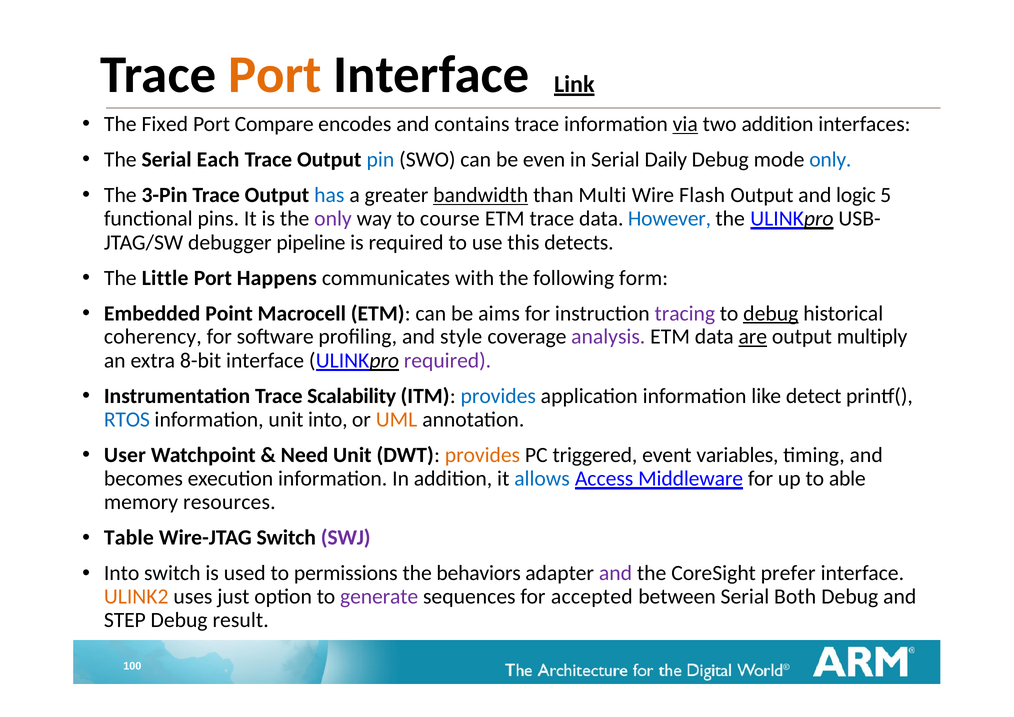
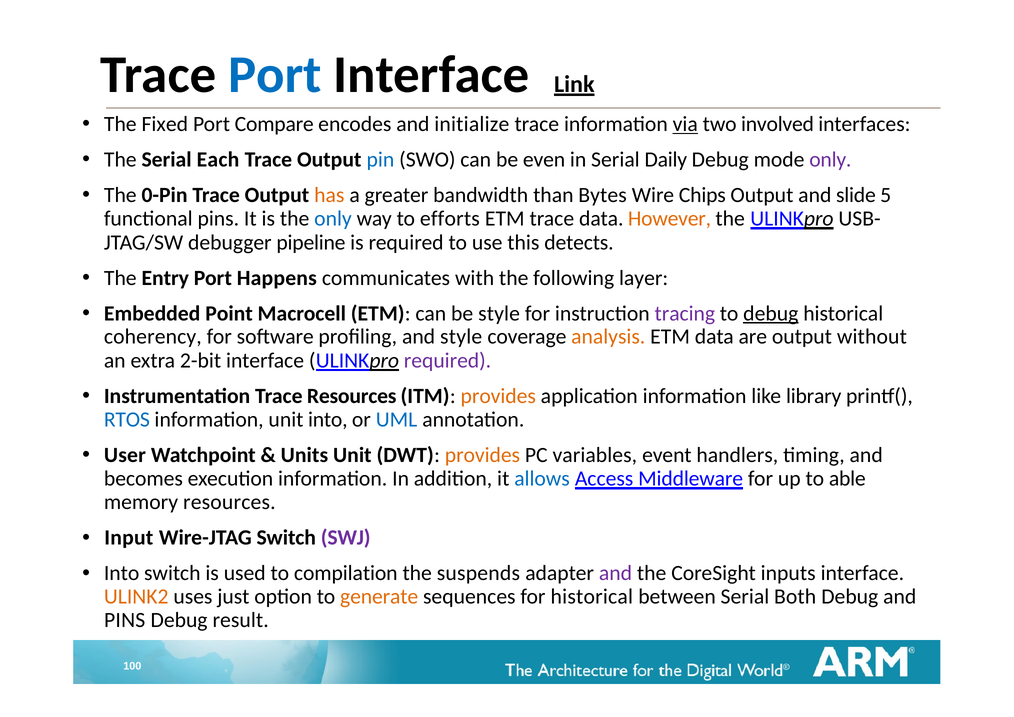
Port at (275, 75) colour: orange -> blue
contains: contains -> initialize
two addition: addition -> involved
only at (830, 160) colour: blue -> purple
3-Pin: 3-Pin -> 0-Pin
has colour: blue -> orange
bandwidth underline: present -> none
Multi: Multi -> Bytes
Flash: Flash -> Chips
logic: logic -> slide
only at (333, 219) colour: purple -> blue
course: course -> efforts
However colour: blue -> orange
Little: Little -> Entry
form: form -> layer
be aims: aims -> style
analysis colour: purple -> orange
are underline: present -> none
multiply: multiply -> without
8-bit: 8-bit -> 2-bit
Trace Scalability: Scalability -> Resources
provides at (498, 396) colour: blue -> orange
detect: detect -> library
UML colour: orange -> blue
Need: Need -> Units
triggered: triggered -> variables
variables: variables -> handlers
Table: Table -> Input
permissions: permissions -> compilation
behaviors: behaviors -> suspends
prefer: prefer -> inputs
generate colour: purple -> orange
for accepted: accepted -> historical
STEP at (125, 620): STEP -> PINS
